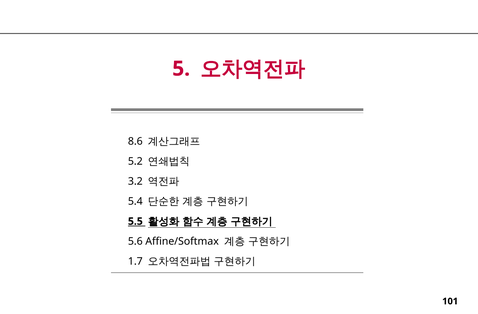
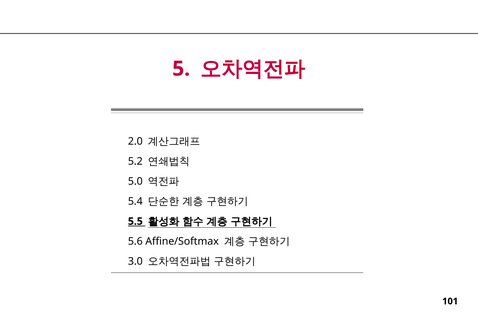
8.6: 8.6 -> 2.0
3.2: 3.2 -> 5.0
1.7: 1.7 -> 3.0
